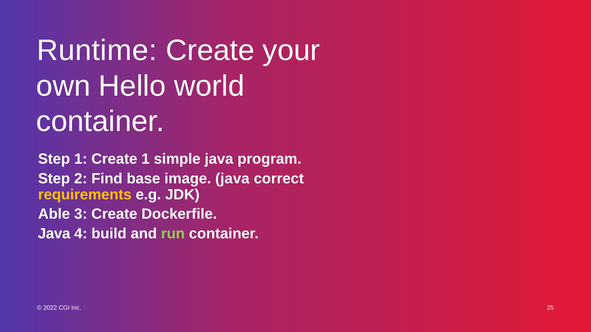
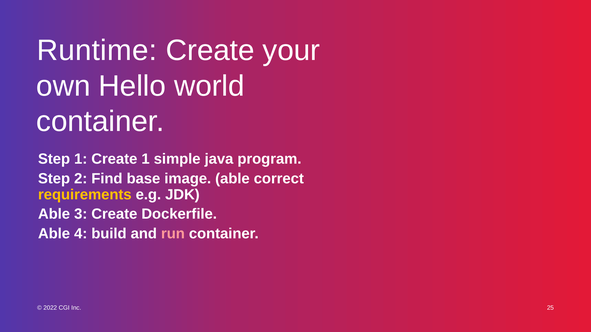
image java: java -> able
Java at (54, 234): Java -> Able
run colour: light green -> pink
